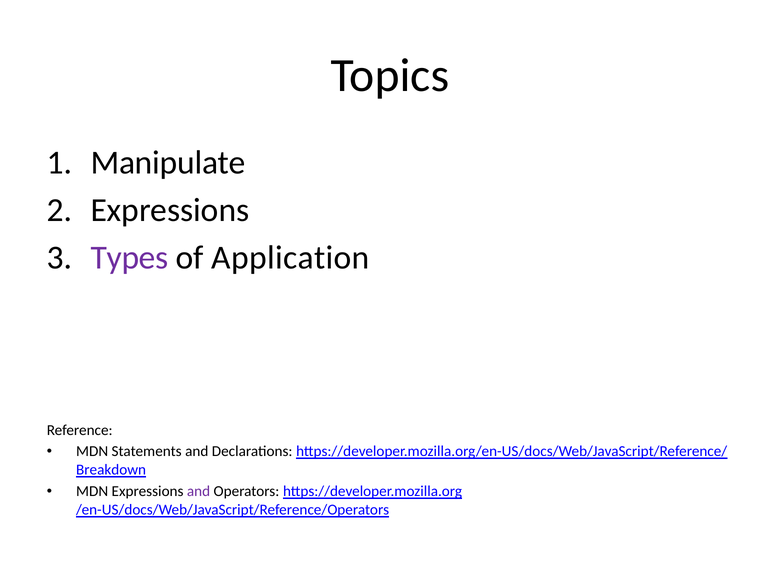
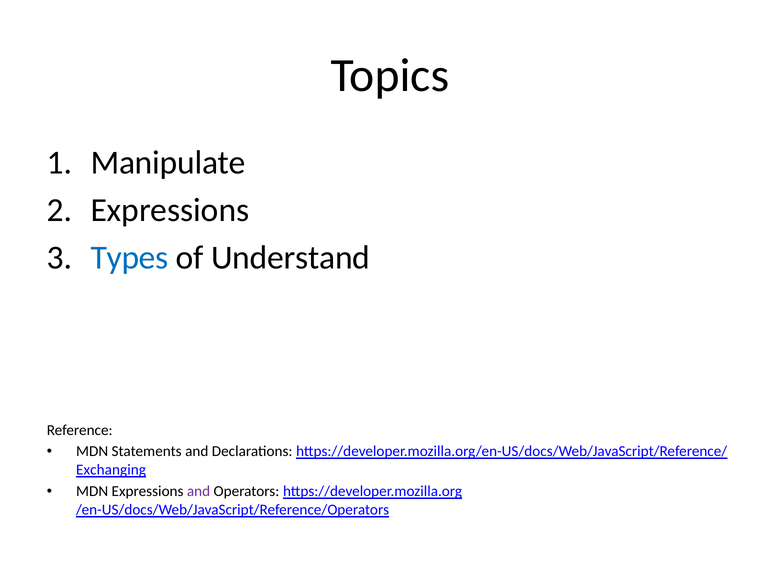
Types colour: purple -> blue
Application: Application -> Understand
Breakdown: Breakdown -> Exchanging
